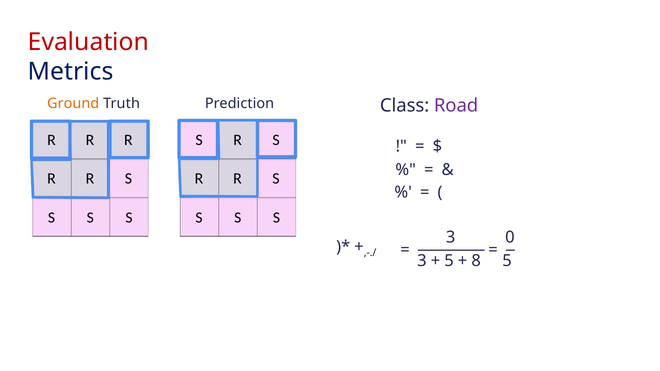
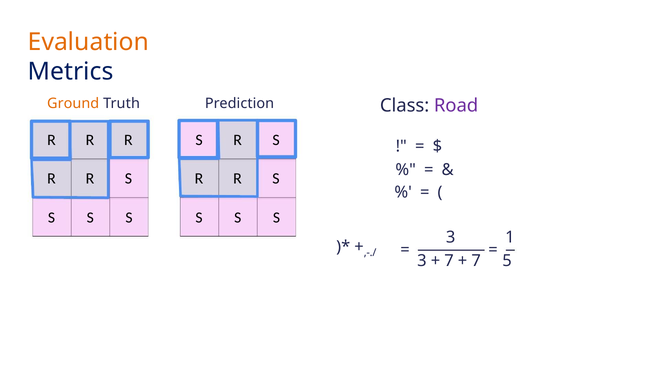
Evaluation colour: red -> orange
0: 0 -> 1
5 at (449, 261): 5 -> 7
8 at (476, 261): 8 -> 7
